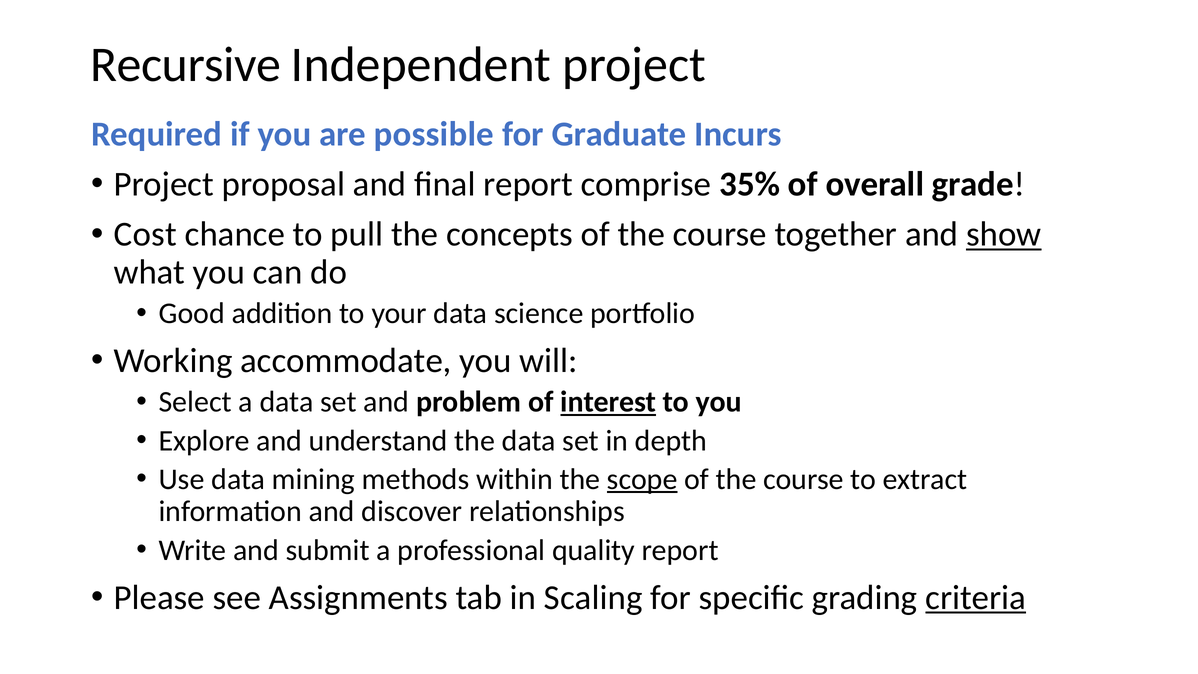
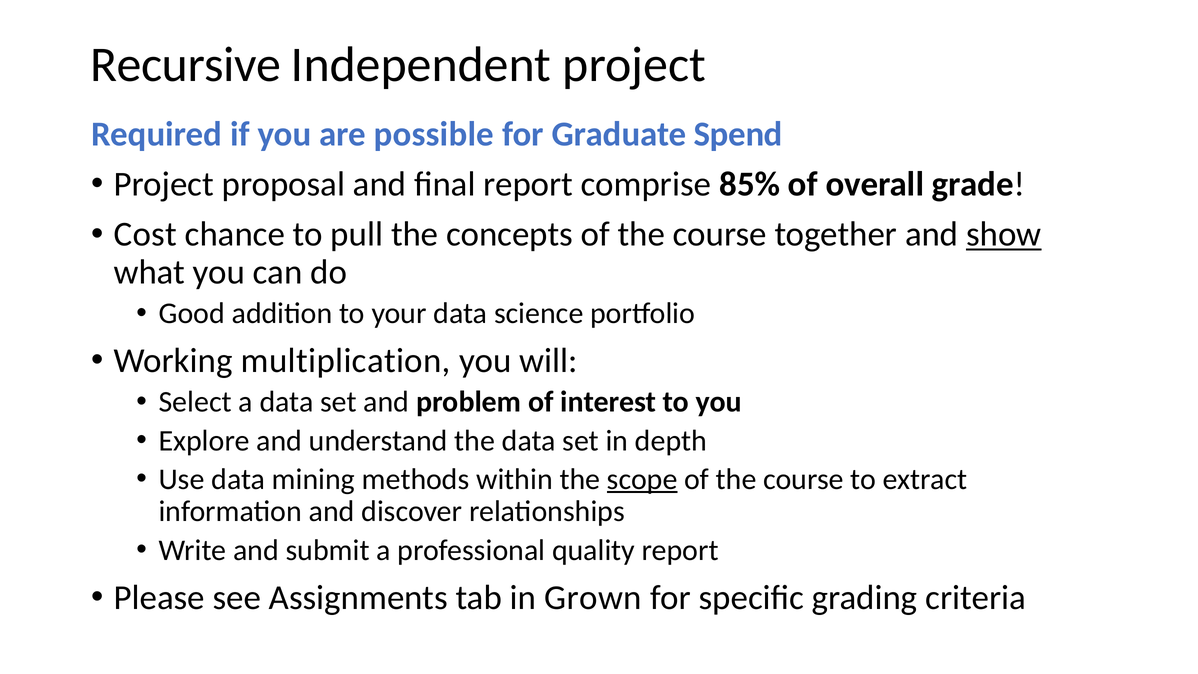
Incurs: Incurs -> Spend
35%: 35% -> 85%
accommodate: accommodate -> multiplication
interest underline: present -> none
Scaling: Scaling -> Grown
criteria underline: present -> none
